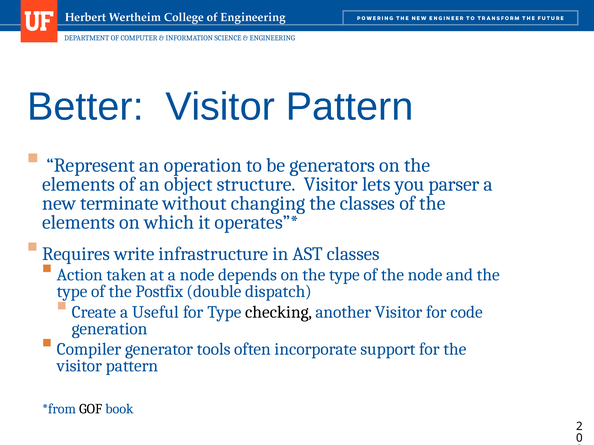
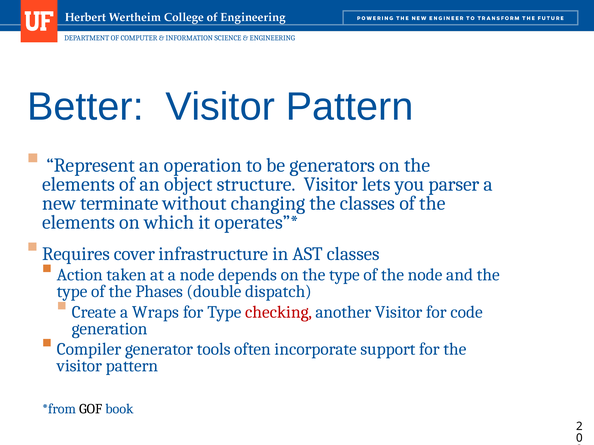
write: write -> cover
Postfix: Postfix -> Phases
Useful: Useful -> Wraps
checking colour: black -> red
